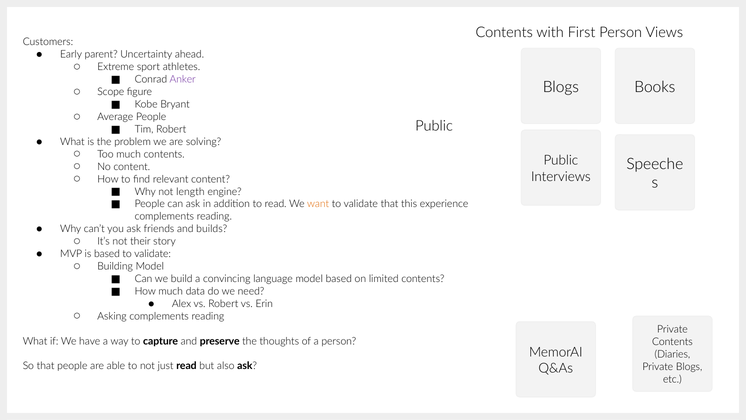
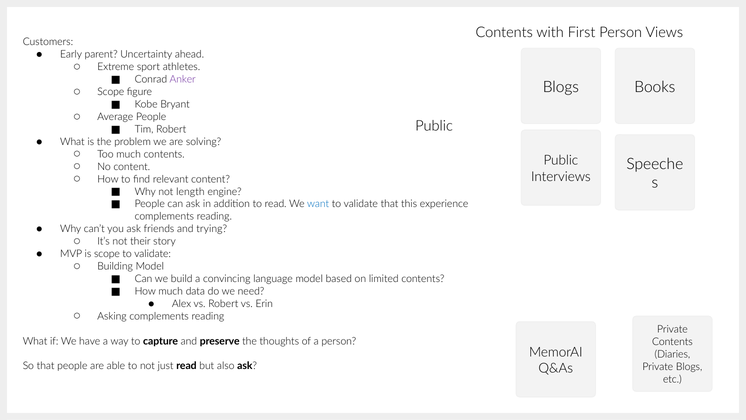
want colour: orange -> blue
builds: builds -> trying
is based: based -> scope
